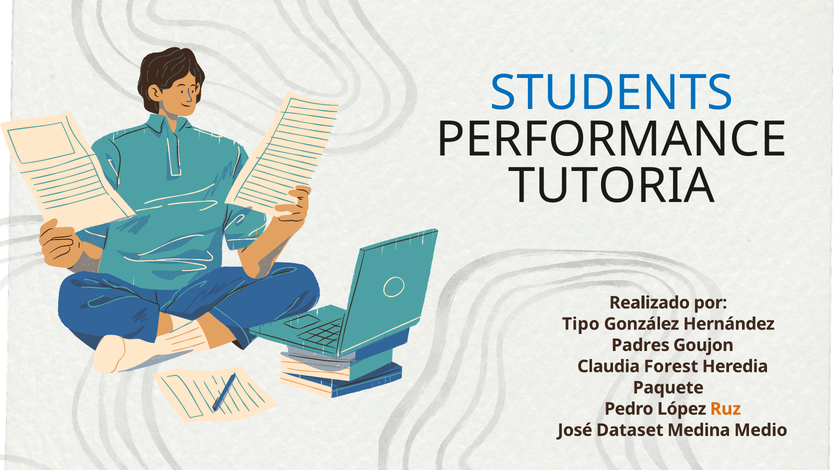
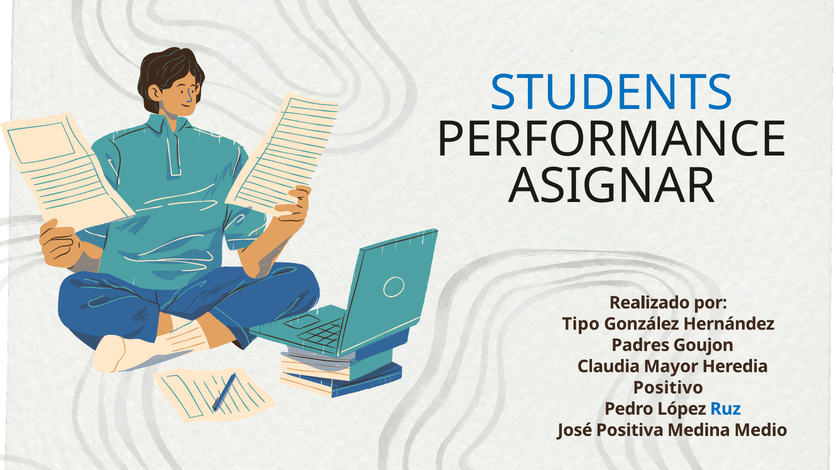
TUTORIA: TUTORIA -> ASIGNAR
Forest: Forest -> Mayor
Paquete: Paquete -> Positivo
Ruz colour: orange -> blue
Dataset: Dataset -> Positiva
